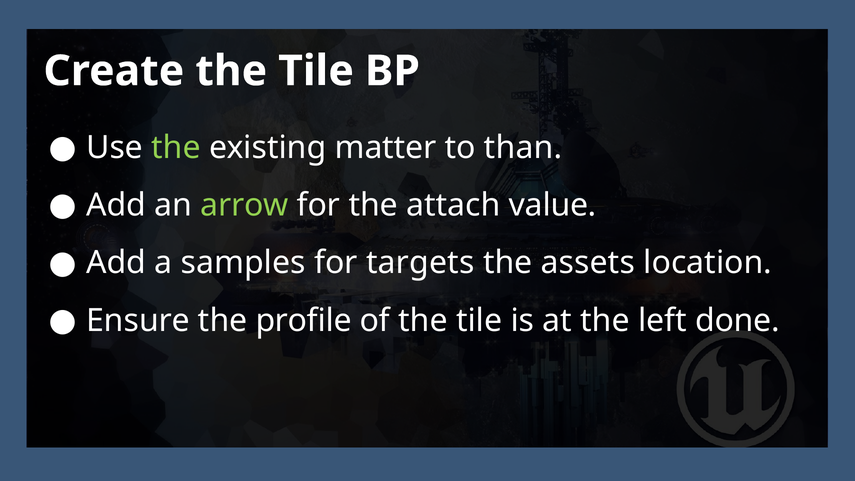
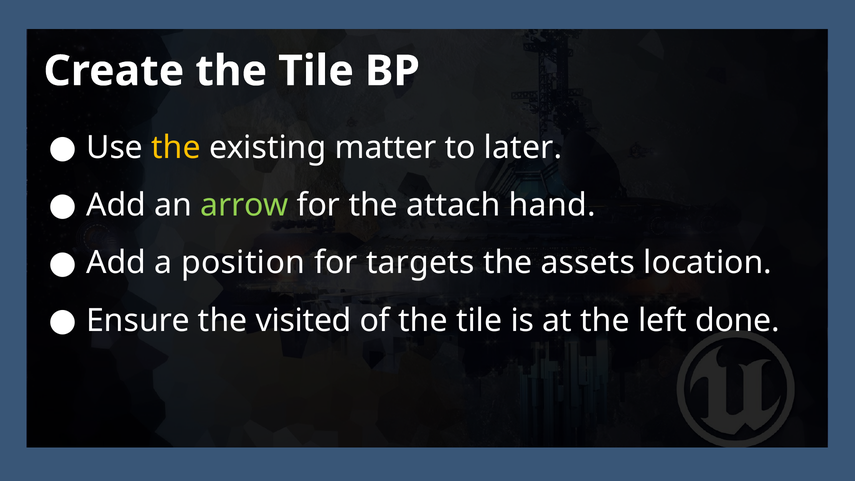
the at (176, 147) colour: light green -> yellow
than: than -> later
value: value -> hand
samples: samples -> position
profile: profile -> visited
